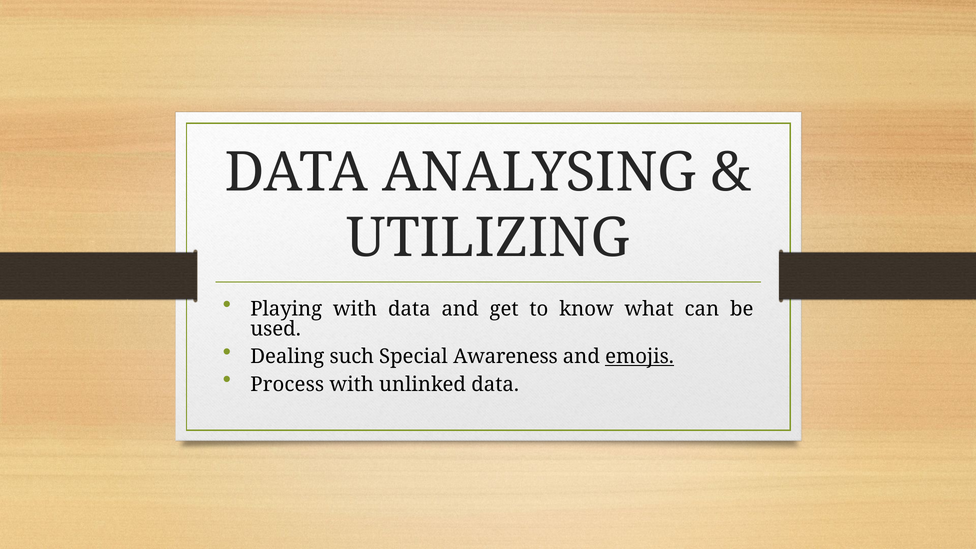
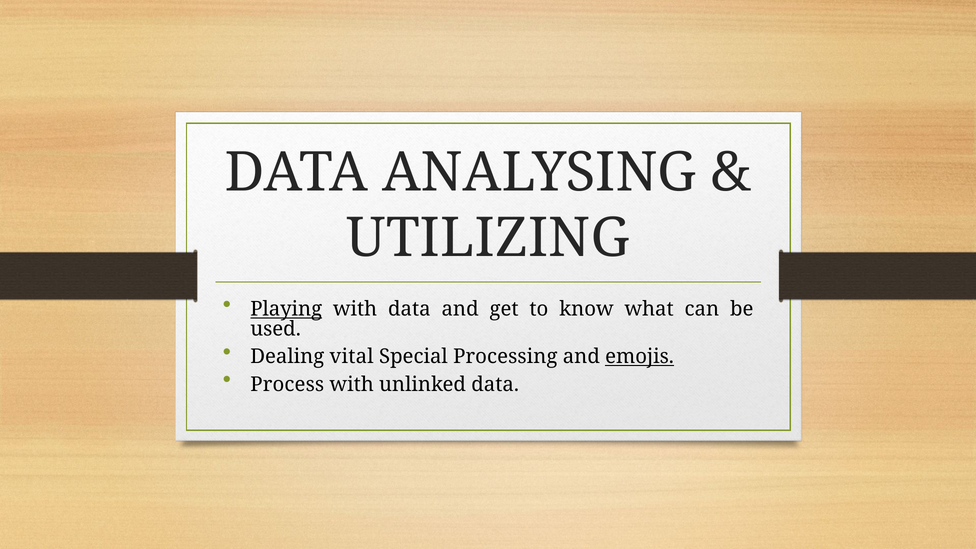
Playing underline: none -> present
such: such -> vital
Awareness: Awareness -> Processing
